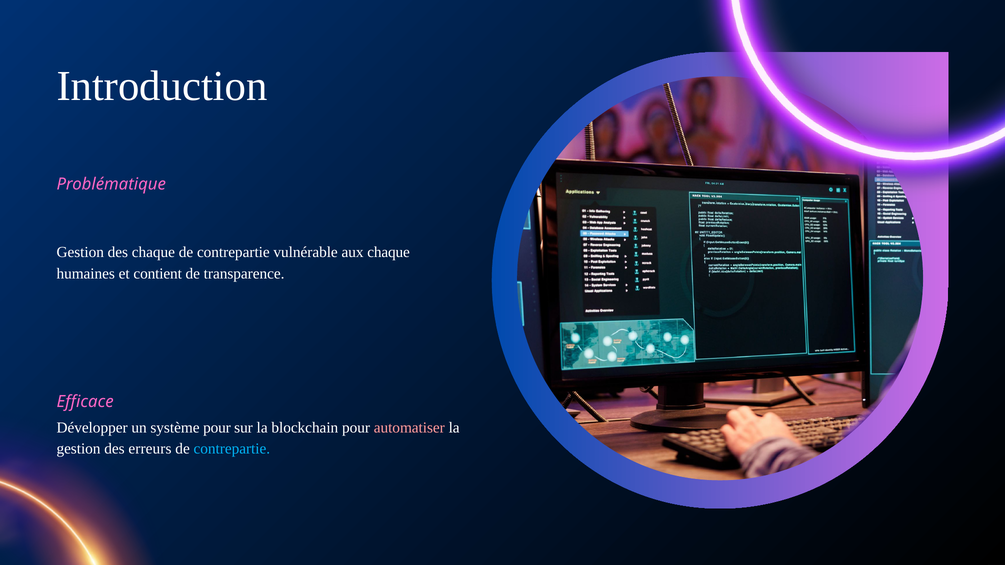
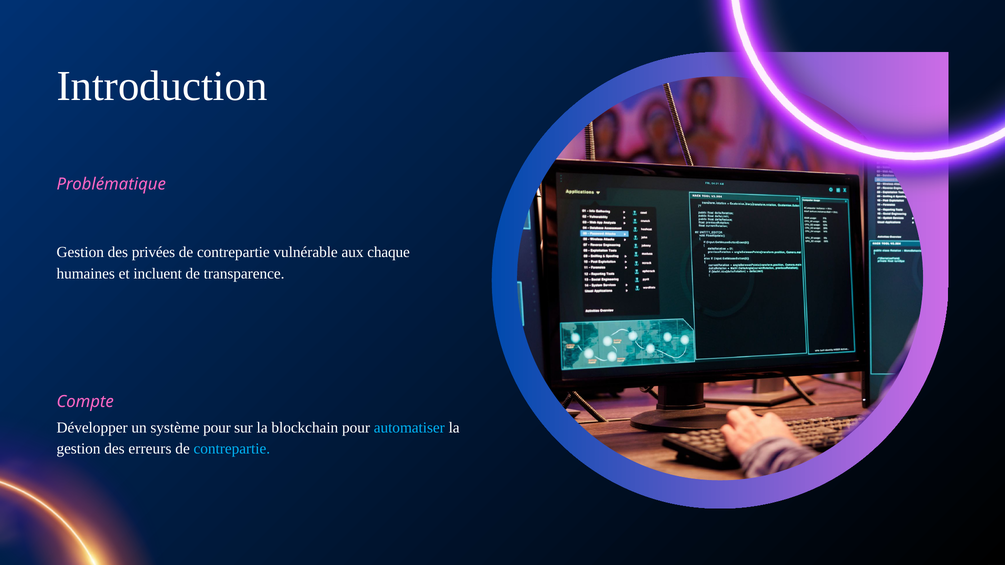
des chaque: chaque -> privées
contient: contient -> incluent
Efficace: Efficace -> Compte
automatiser colour: pink -> light blue
